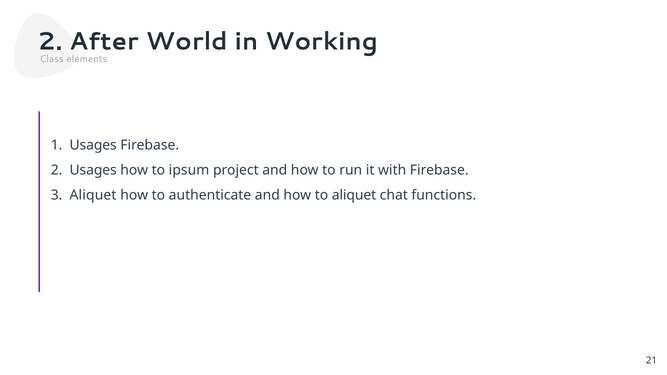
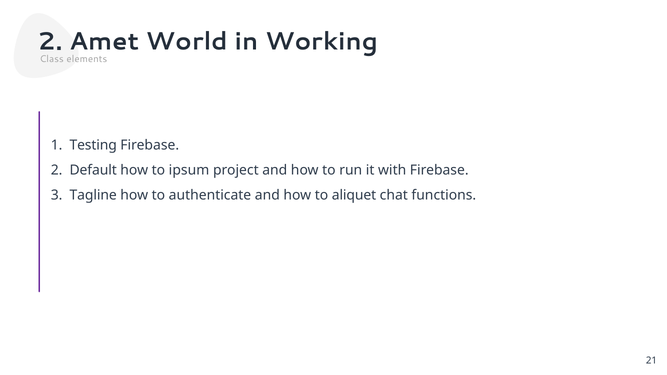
After: After -> Amet
Usages at (93, 145): Usages -> Testing
2 Usages: Usages -> Default
Aliquet at (93, 195): Aliquet -> Tagline
